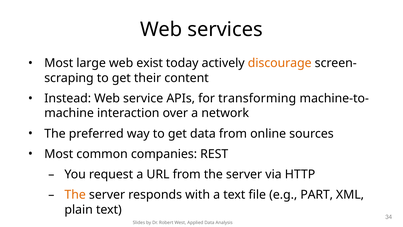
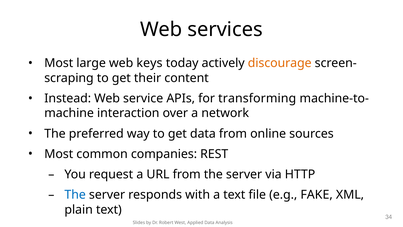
exist: exist -> keys
The at (75, 195) colour: orange -> blue
PART: PART -> FAKE
